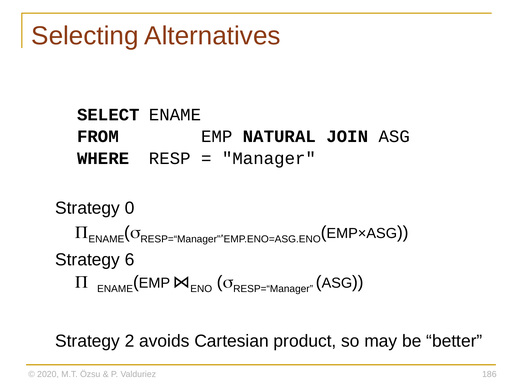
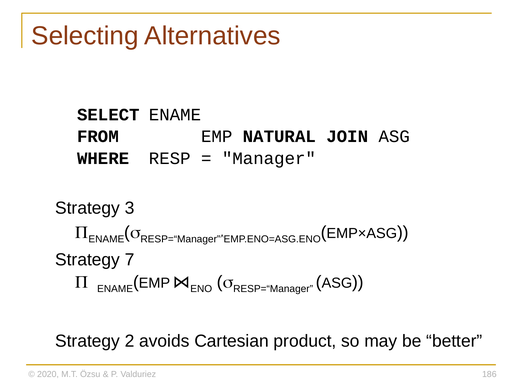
0: 0 -> 3
6: 6 -> 7
